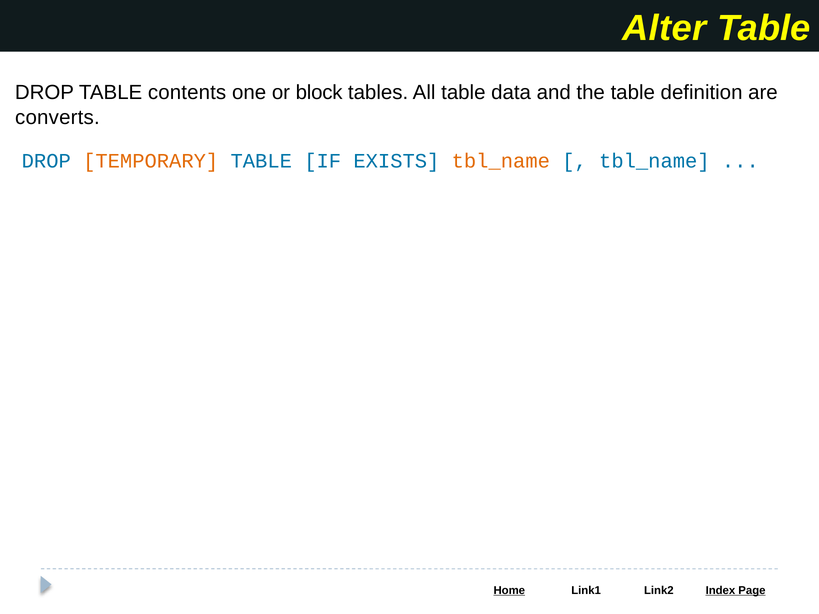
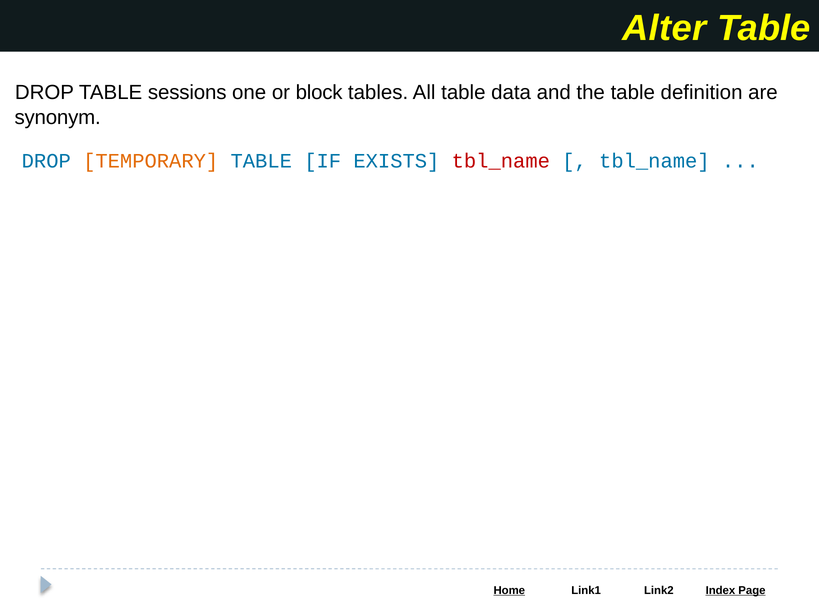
contents: contents -> sessions
converts: converts -> synonym
tbl_name at (501, 161) colour: orange -> red
